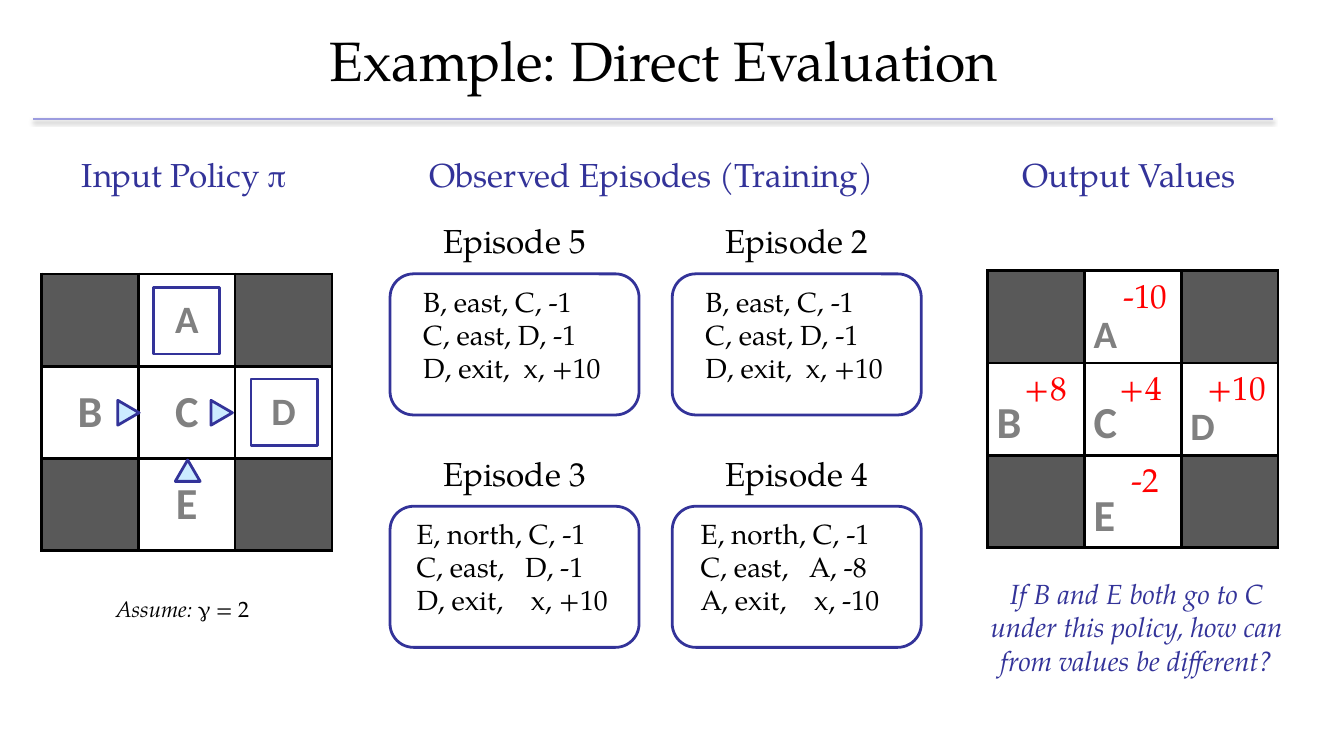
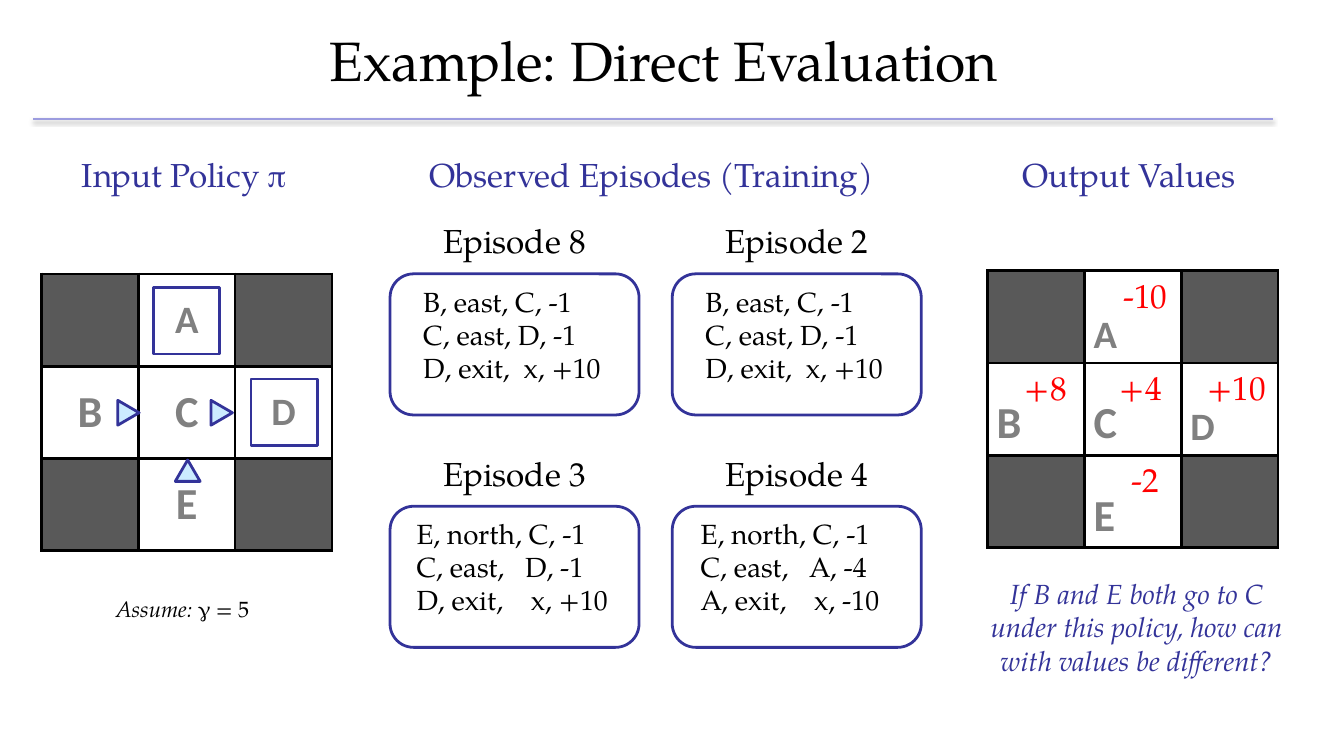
5: 5 -> 8
-8: -8 -> -4
2 at (244, 610): 2 -> 5
from: from -> with
